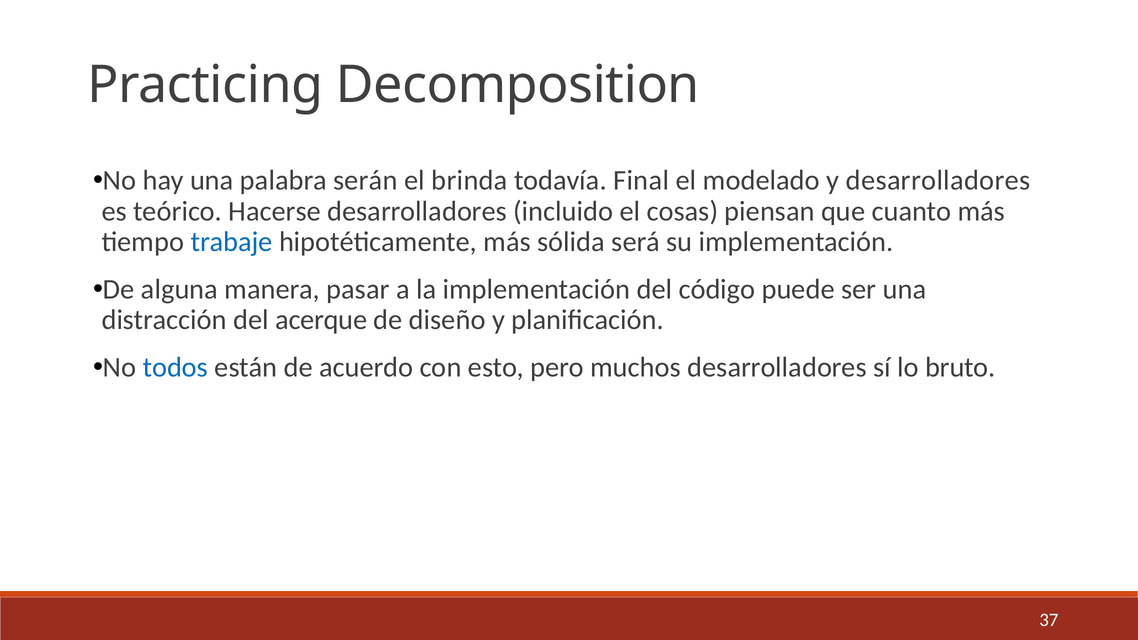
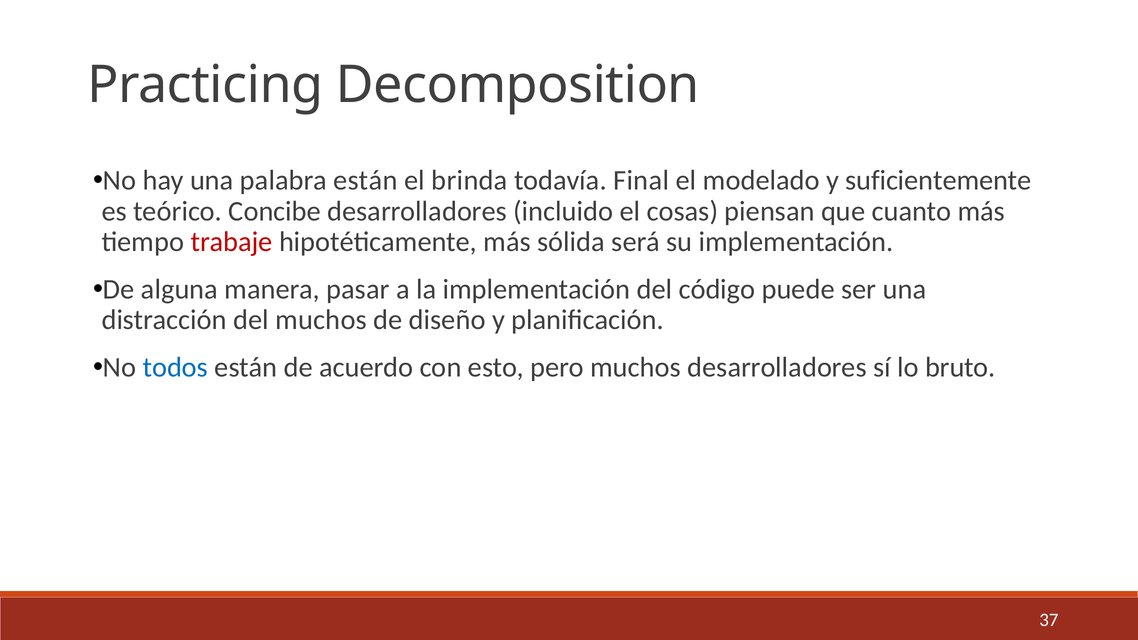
palabra serán: serán -> están
y desarrolladores: desarrolladores -> suficientemente
Hacerse: Hacerse -> Concibe
trabaje colour: blue -> red
del acerque: acerque -> muchos
